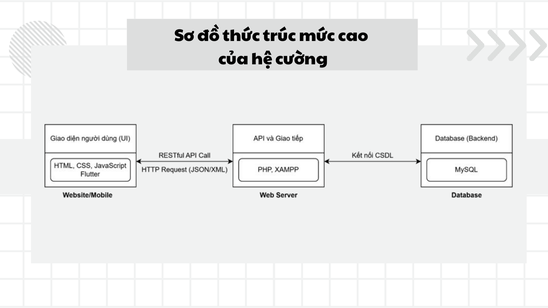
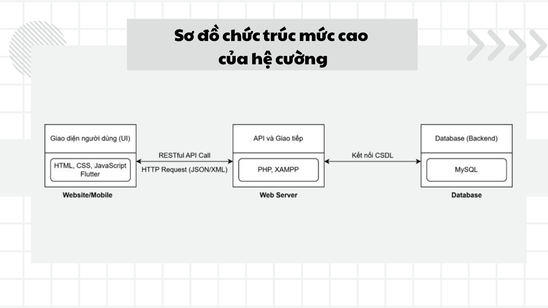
thức: thức -> chức
